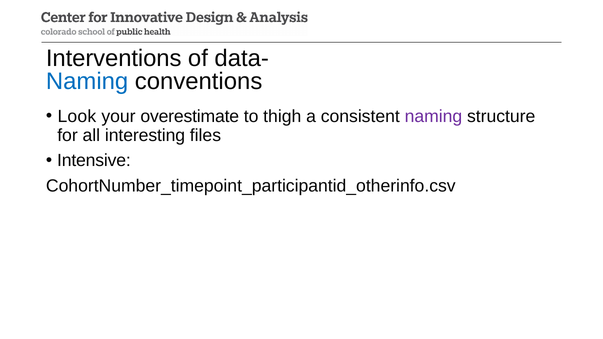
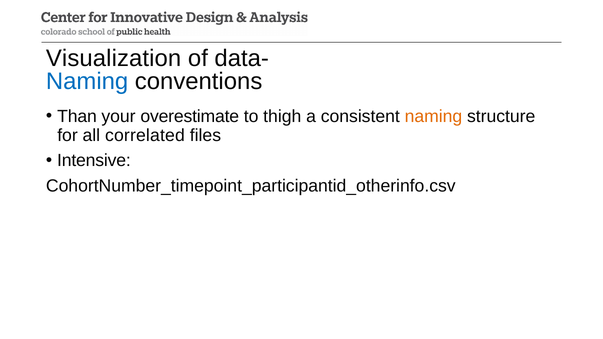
Interventions: Interventions -> Visualization
Look: Look -> Than
naming at (433, 116) colour: purple -> orange
interesting: interesting -> correlated
